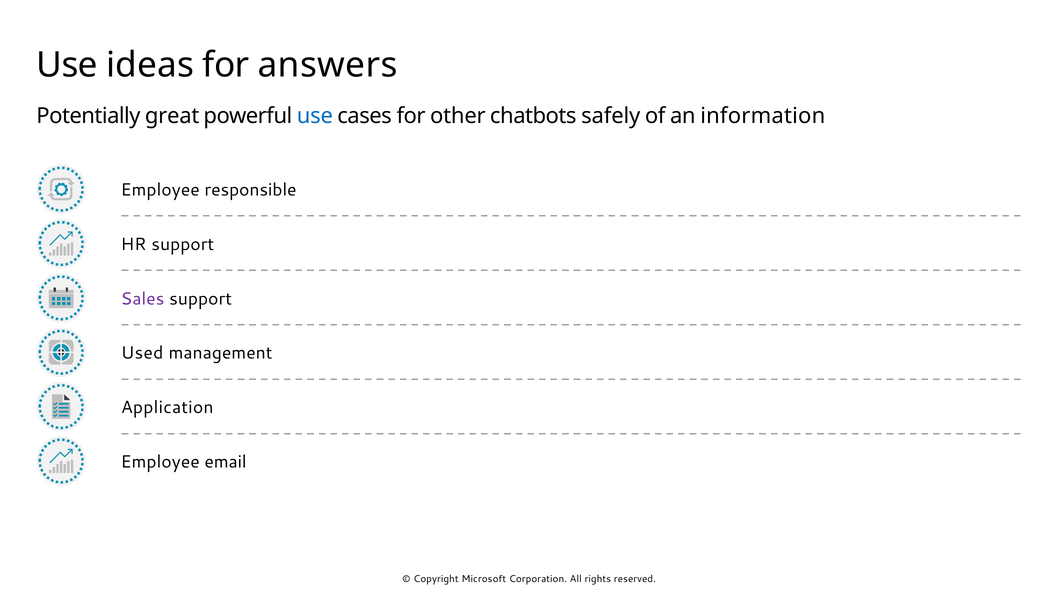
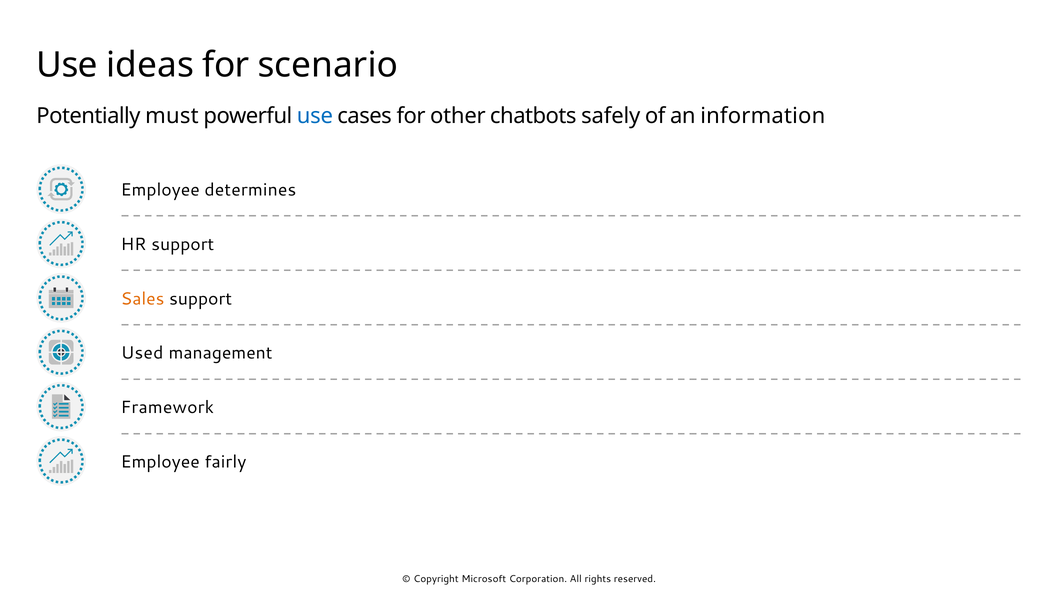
answers: answers -> scenario
great: great -> must
responsible: responsible -> determines
Sales colour: purple -> orange
Application: Application -> Framework
email: email -> fairly
